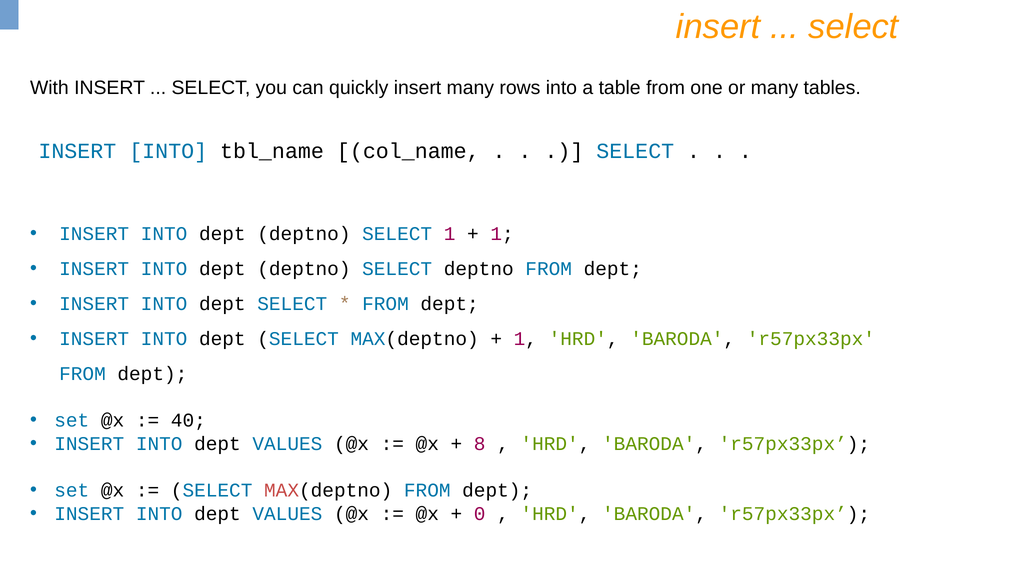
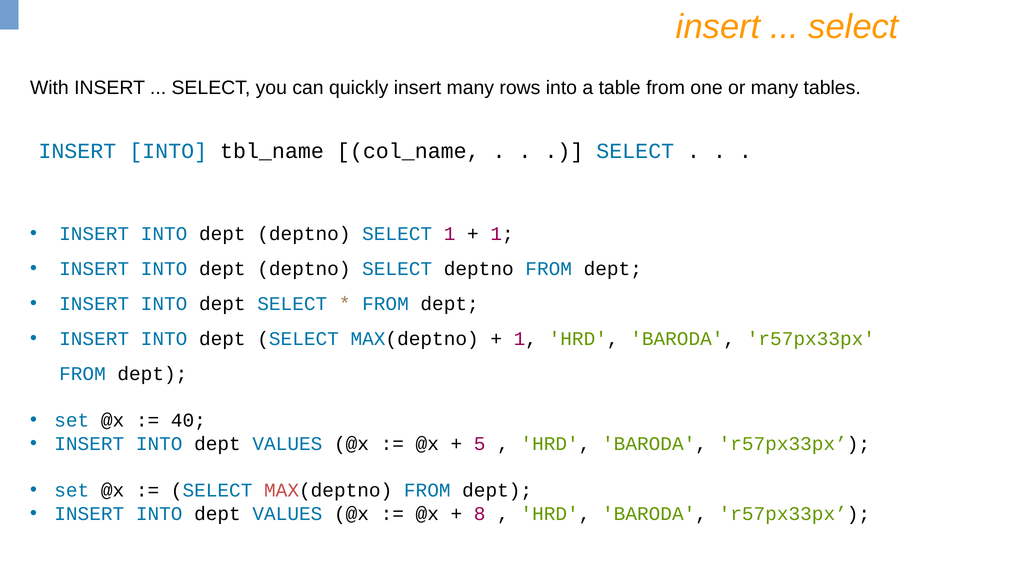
8: 8 -> 5
0: 0 -> 8
